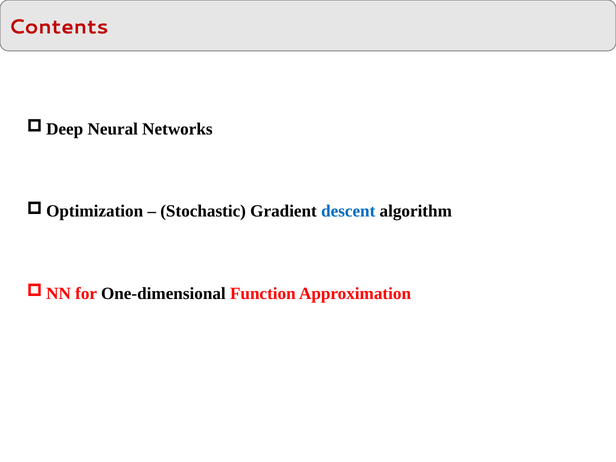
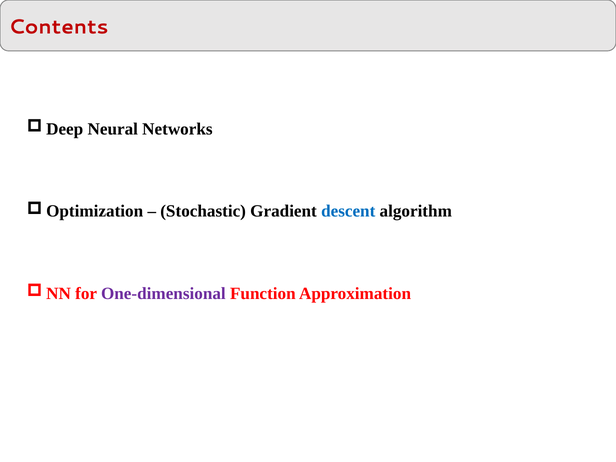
One-dimensional colour: black -> purple
